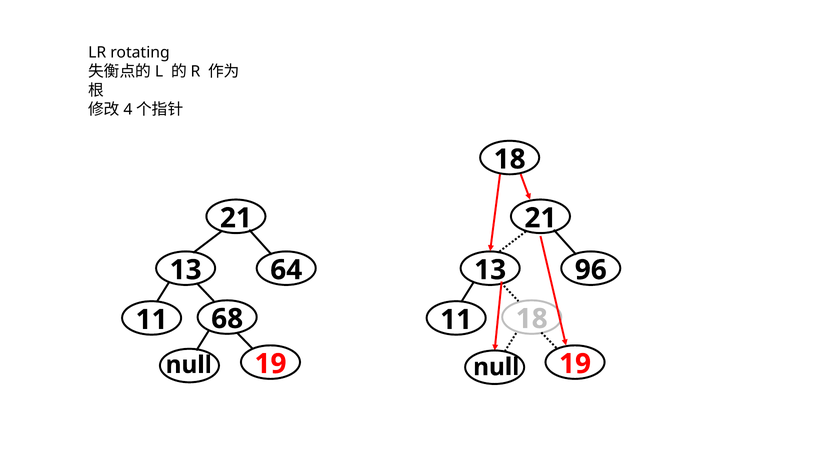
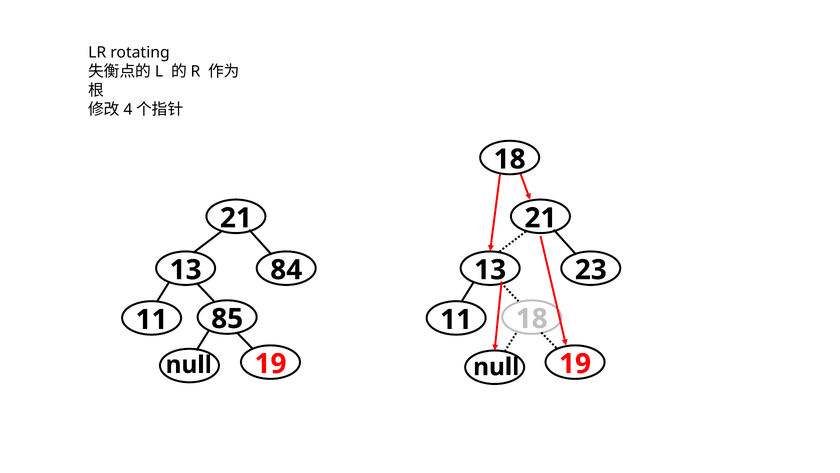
64: 64 -> 84
96: 96 -> 23
68: 68 -> 85
